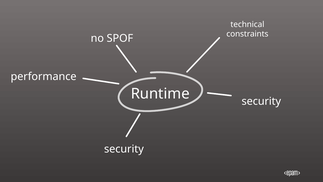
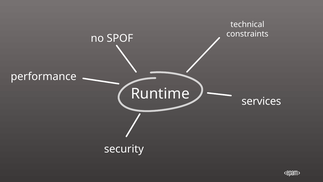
security at (261, 101): security -> services
